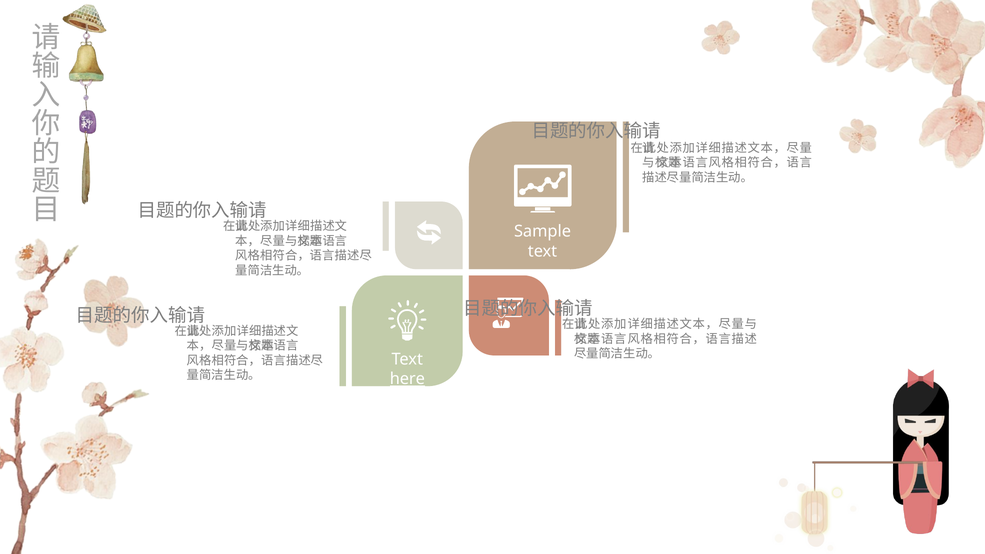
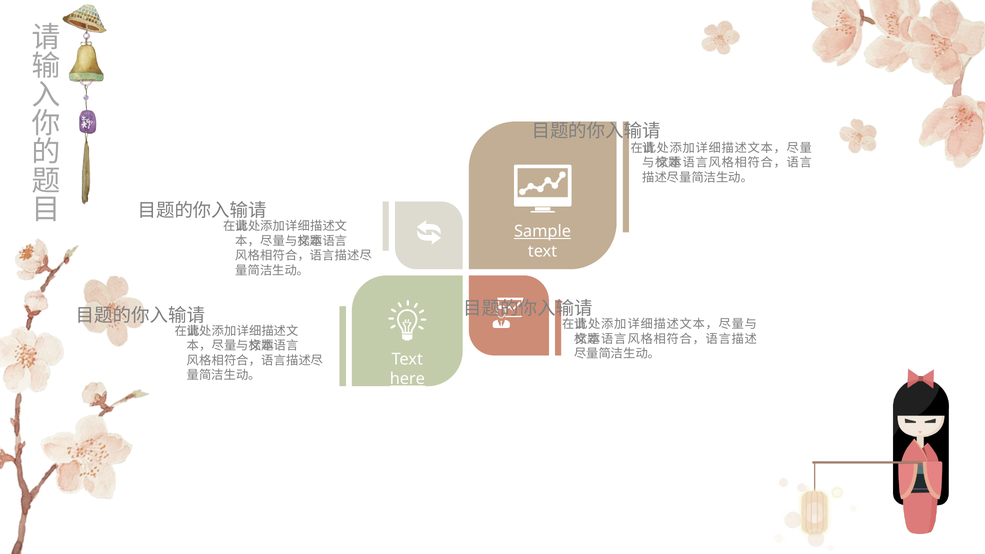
Sample underline: none -> present
